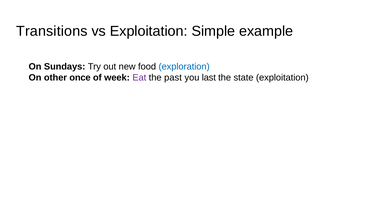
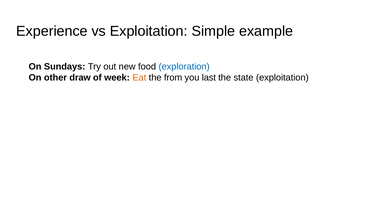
Transitions: Transitions -> Experience
once: once -> draw
Eat colour: purple -> orange
past: past -> from
